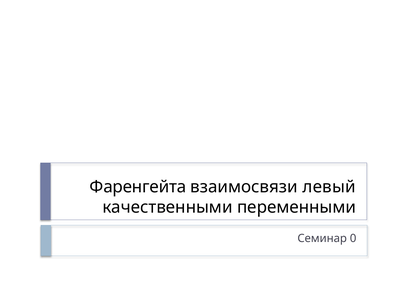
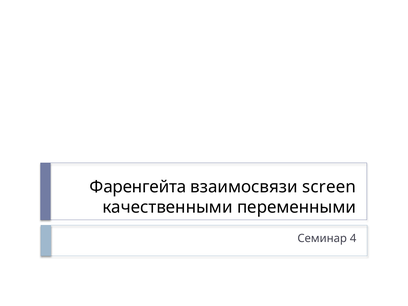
левый: левый -> screen
0: 0 -> 4
